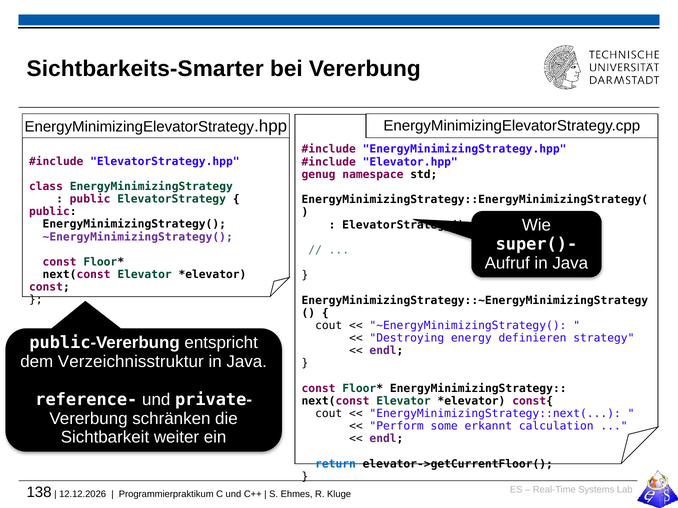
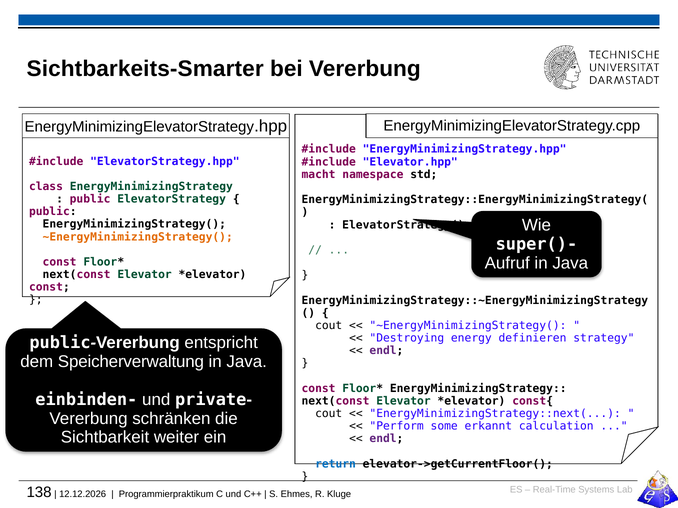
genug: genug -> macht
~EnergyMinimizingStrategy( at (138, 237) colour: purple -> orange
Verzeichnisstruktur: Verzeichnisstruktur -> Speicherverwaltung
reference-: reference- -> einbinden-
